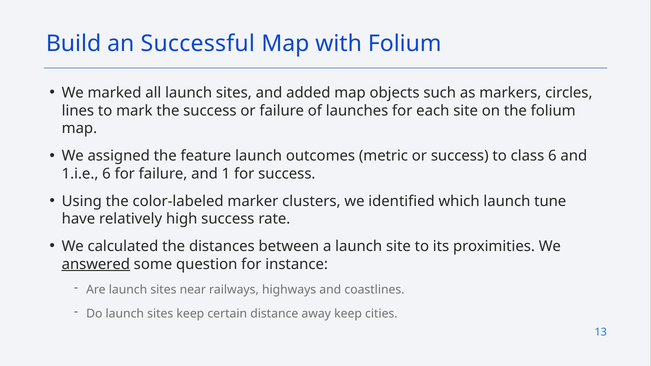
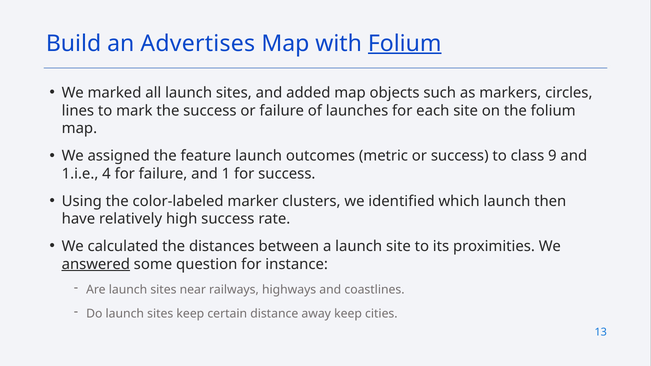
Successful: Successful -> Advertises
Folium at (405, 43) underline: none -> present
class 6: 6 -> 9
1.i.e 6: 6 -> 4
tune: tune -> then
